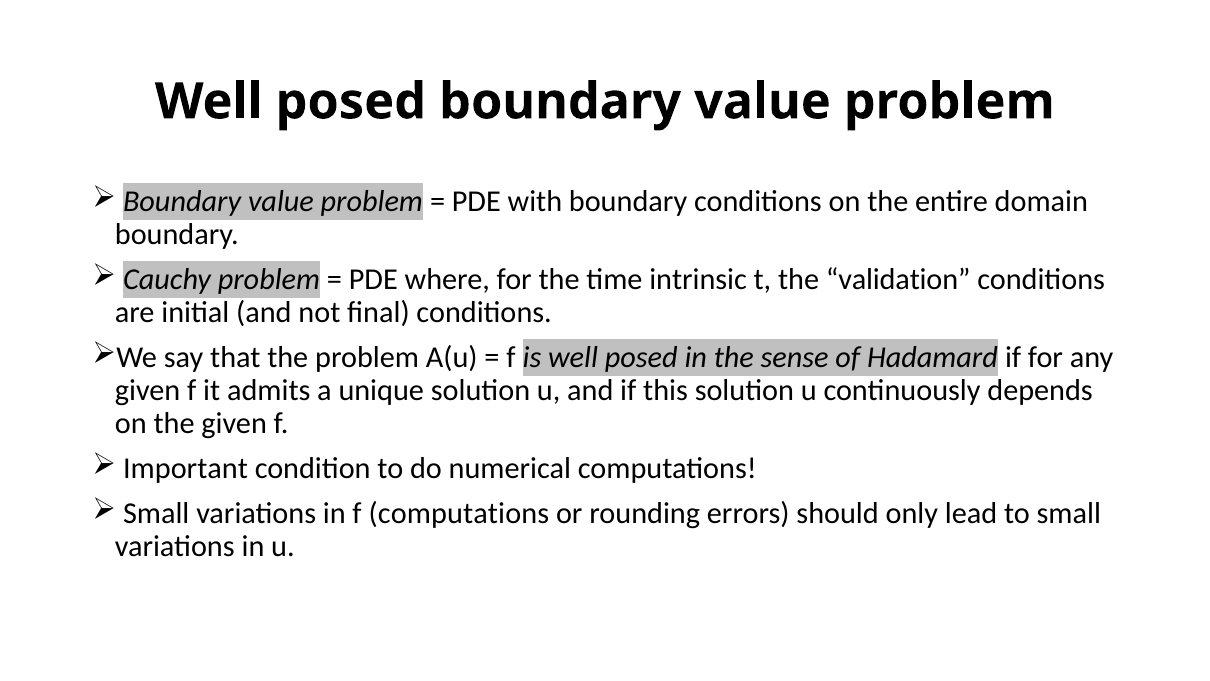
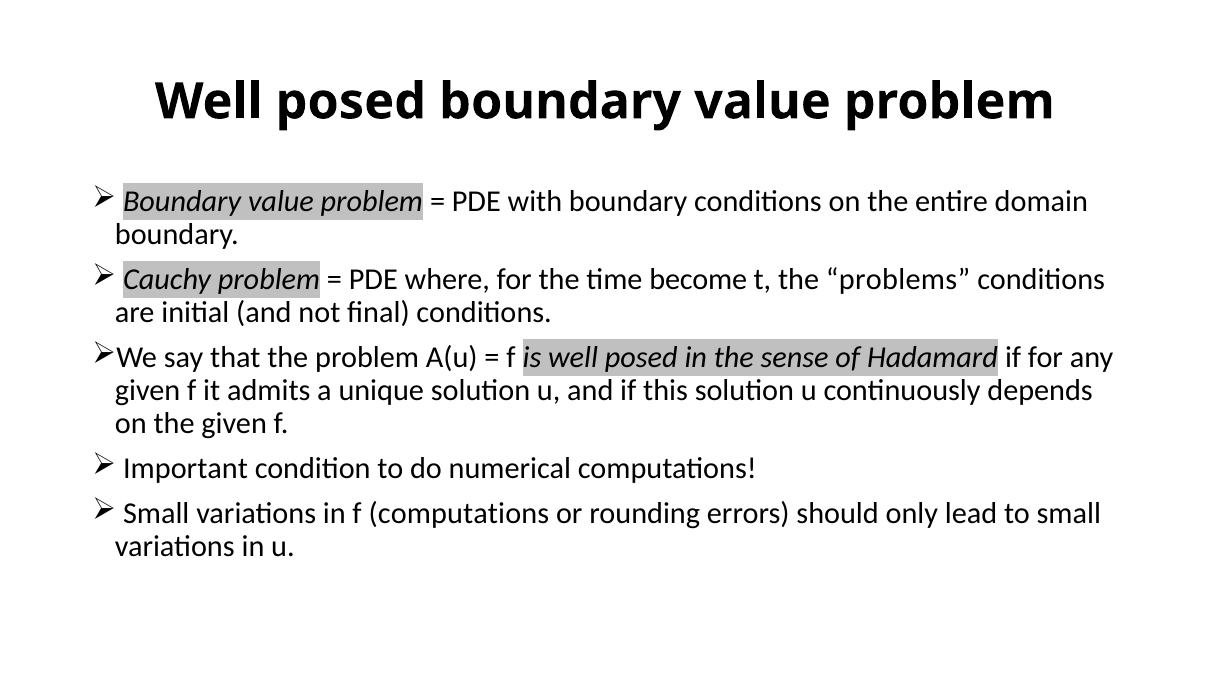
intrinsic: intrinsic -> become
validation: validation -> problems
